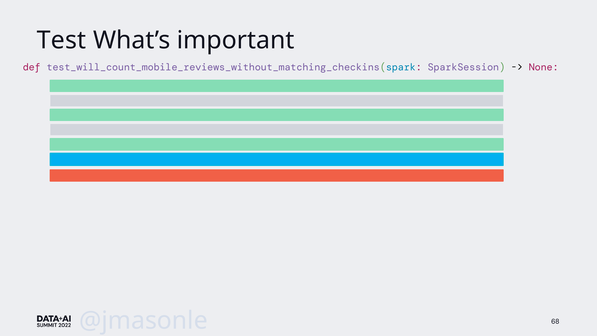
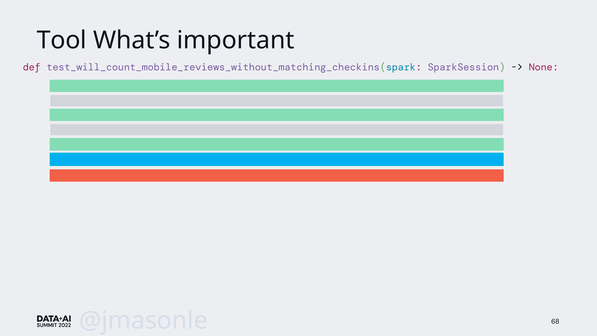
Test: Test -> Tool
